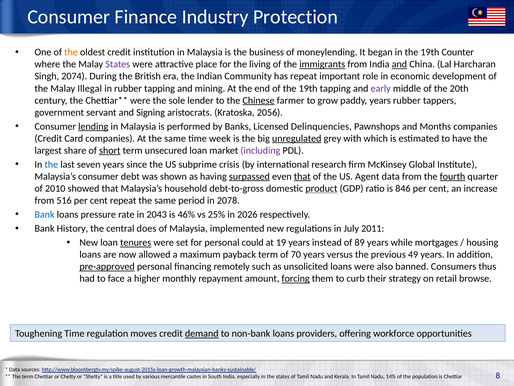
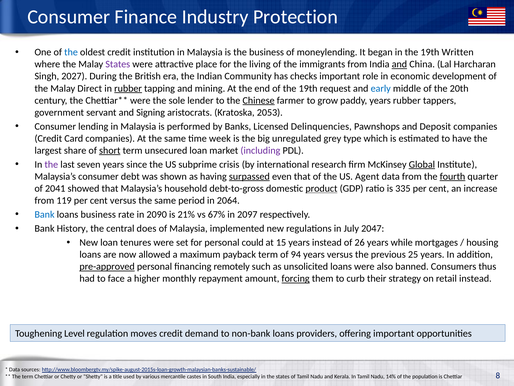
the at (71, 52) colour: orange -> blue
Counter: Counter -> Written
immigrants underline: present -> none
2074: 2074 -> 2027
has repeat: repeat -> checks
Illegal: Illegal -> Direct
rubber at (128, 88) underline: none -> present
19th tapping: tapping -> request
early colour: purple -> blue
2056: 2056 -> 2053
lending underline: present -> none
Months: Months -> Deposit
unregulated underline: present -> none
with: with -> type
the at (51, 164) colour: blue -> purple
Global underline: none -> present
that at (302, 176) underline: present -> none
2010: 2010 -> 2041
846: 846 -> 335
516: 516 -> 119
cent repeat: repeat -> versus
2078: 2078 -> 2064
loans pressure: pressure -> business
2043: 2043 -> 2090
46%: 46% -> 21%
25%: 25% -> 67%
2026: 2026 -> 2097
2011: 2011 -> 2047
tenures underline: present -> none
19: 19 -> 15
89: 89 -> 26
70: 70 -> 94
49: 49 -> 25
retail browse: browse -> instead
Toughening Time: Time -> Level
demand underline: present -> none
offering workforce: workforce -> important
